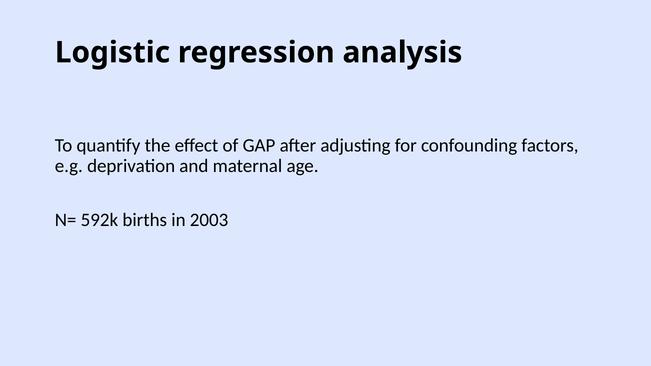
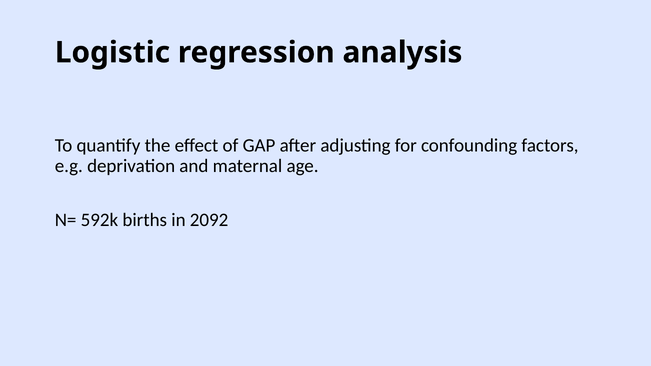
2003: 2003 -> 2092
